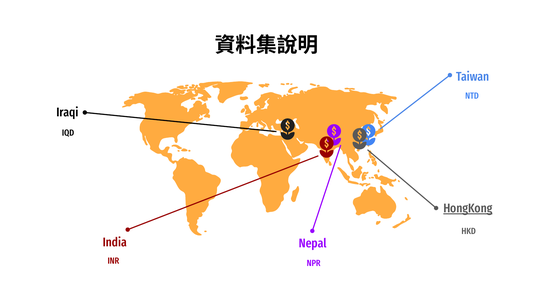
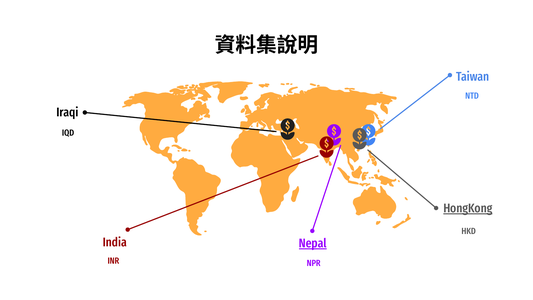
Nepal underline: none -> present
